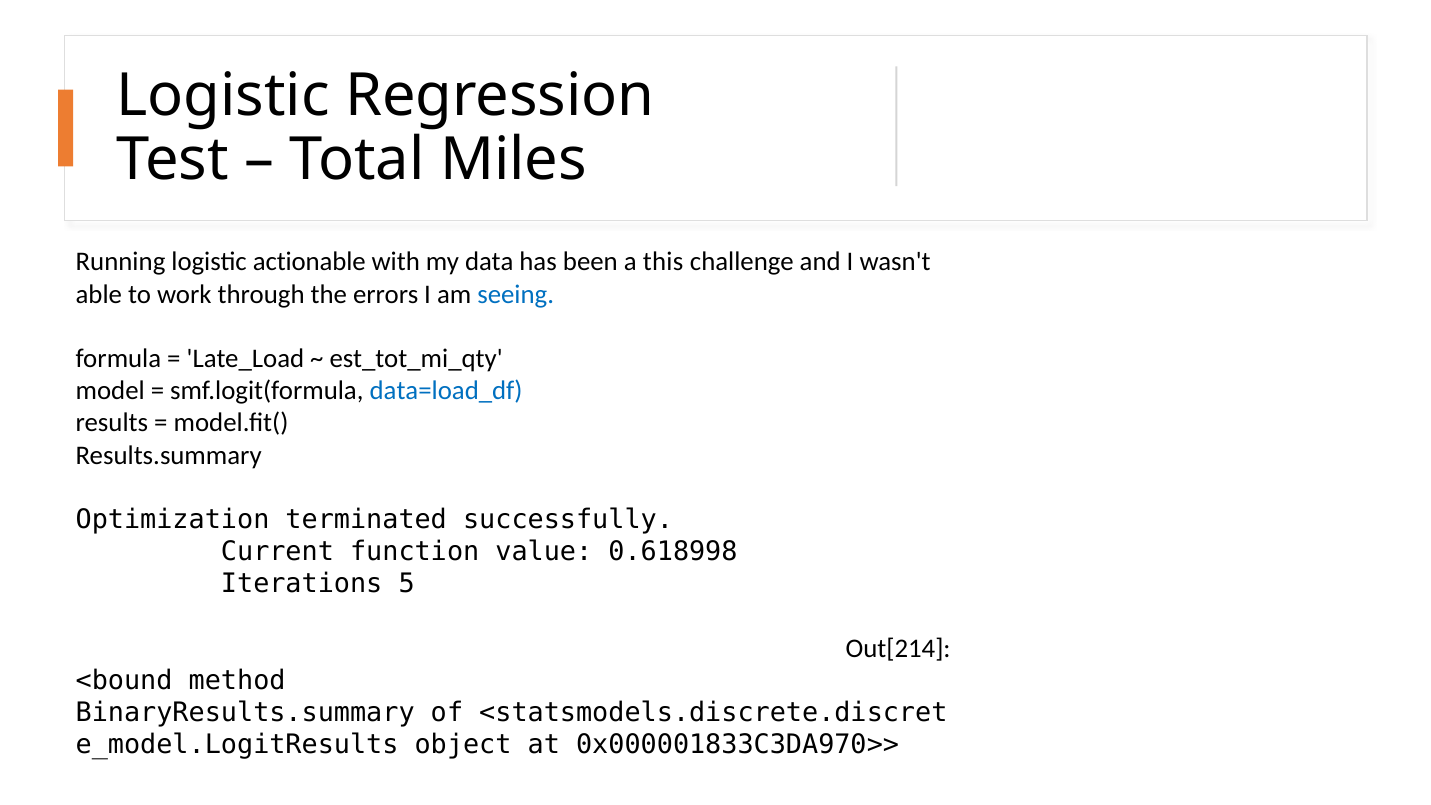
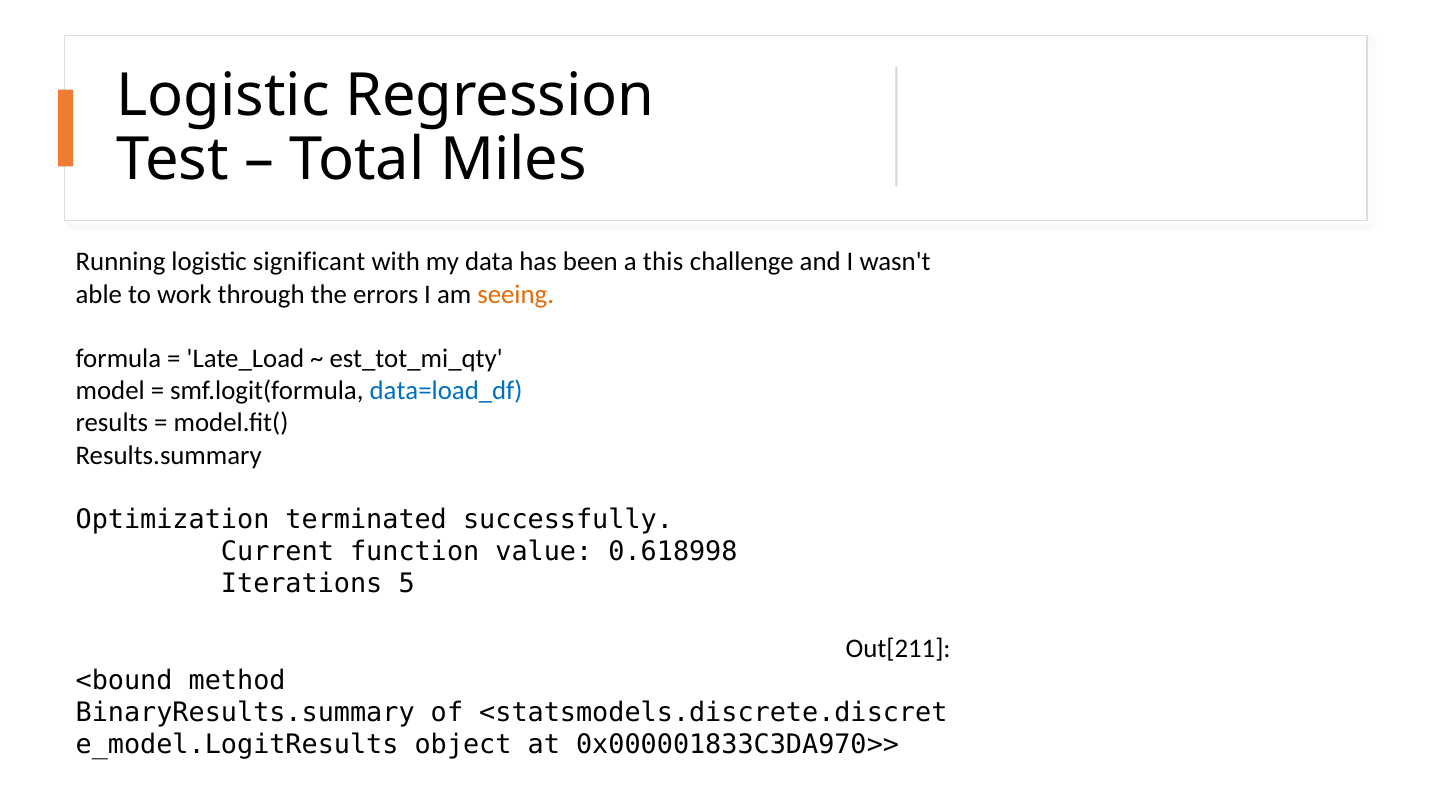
actionable: actionable -> significant
seeing colour: blue -> orange
Out[214: Out[214 -> Out[211
